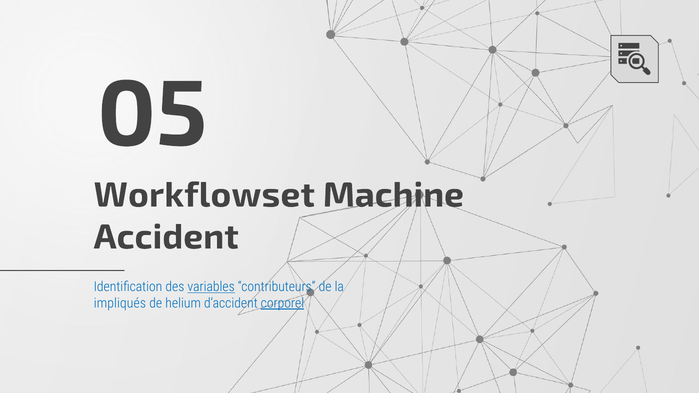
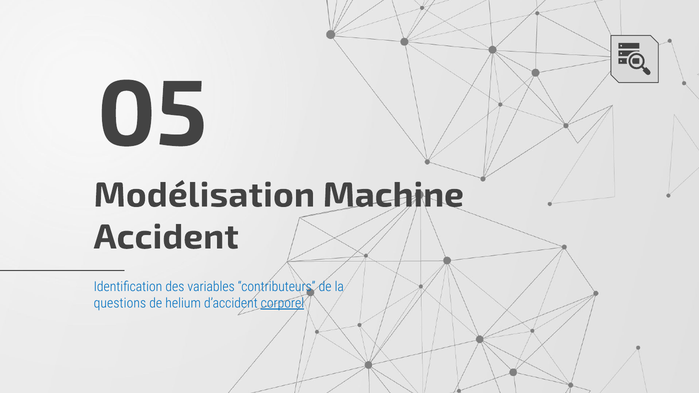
Workflowset: Workflowset -> Modélisation
variables underline: present -> none
impliqués: impliqués -> questions
